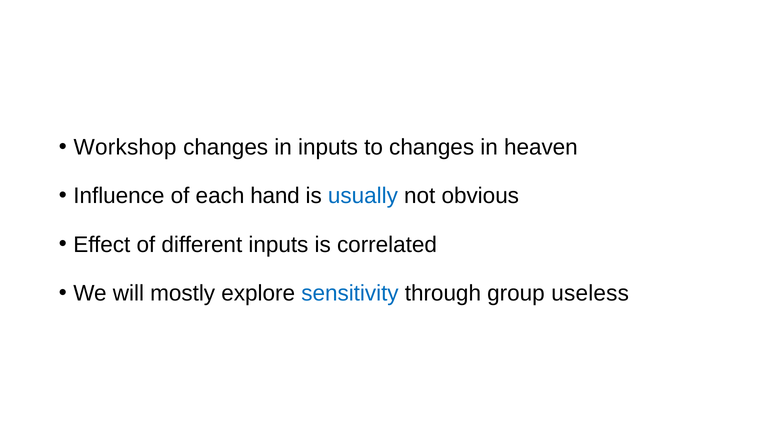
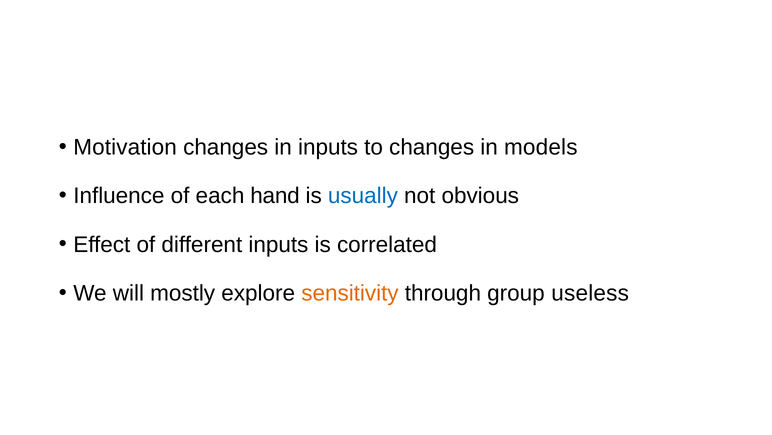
Workshop: Workshop -> Motivation
heaven: heaven -> models
sensitivity colour: blue -> orange
